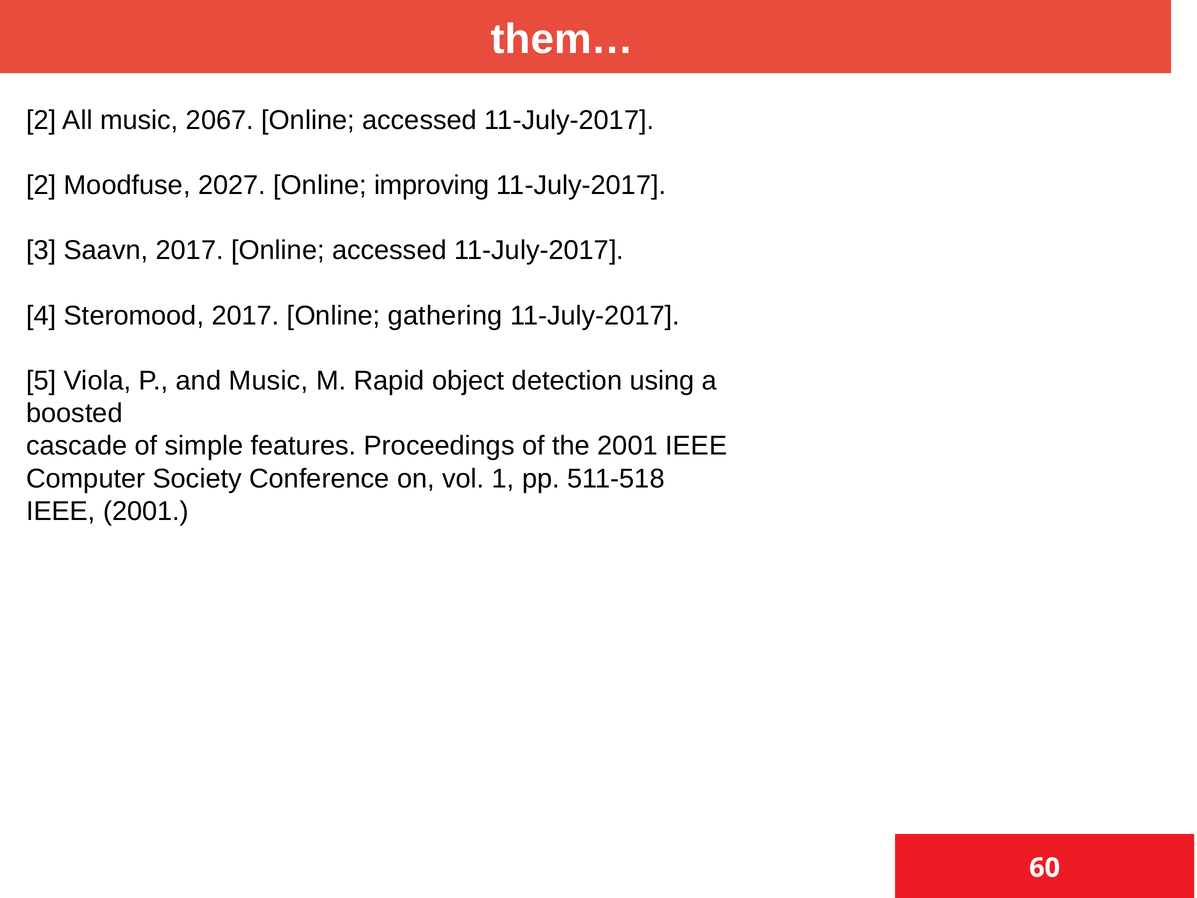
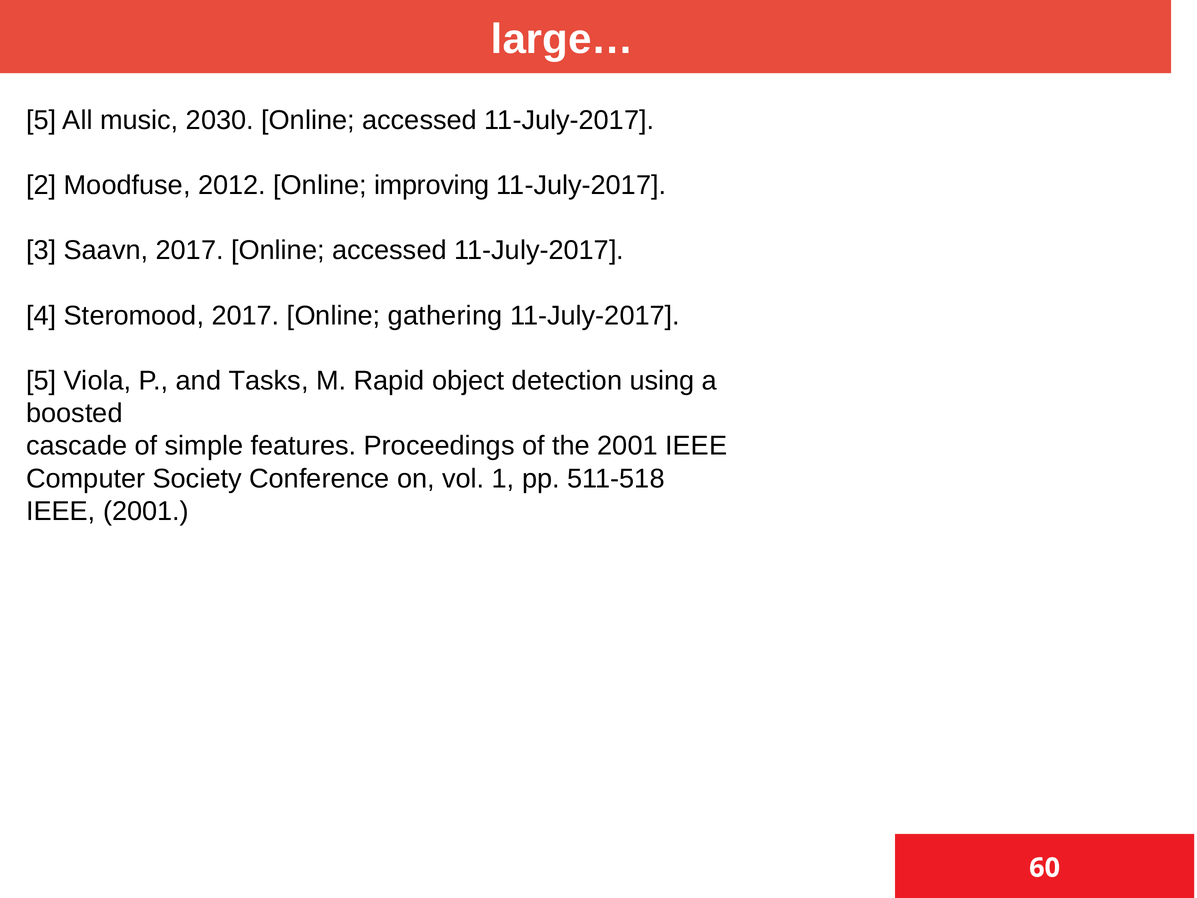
them…: them… -> large…
2 at (41, 120): 2 -> 5
2067: 2067 -> 2030
2027: 2027 -> 2012
and Music: Music -> Tasks
